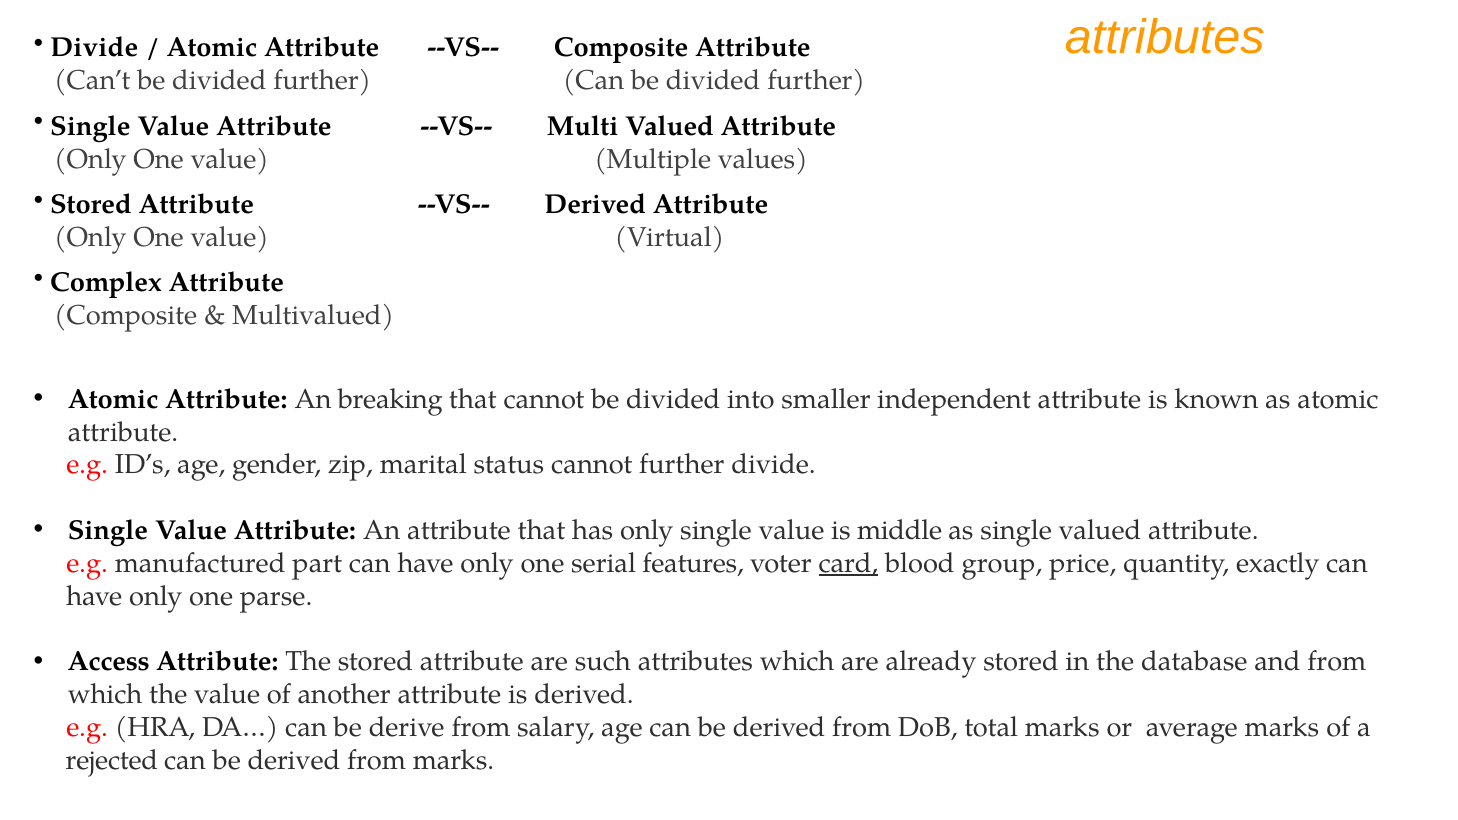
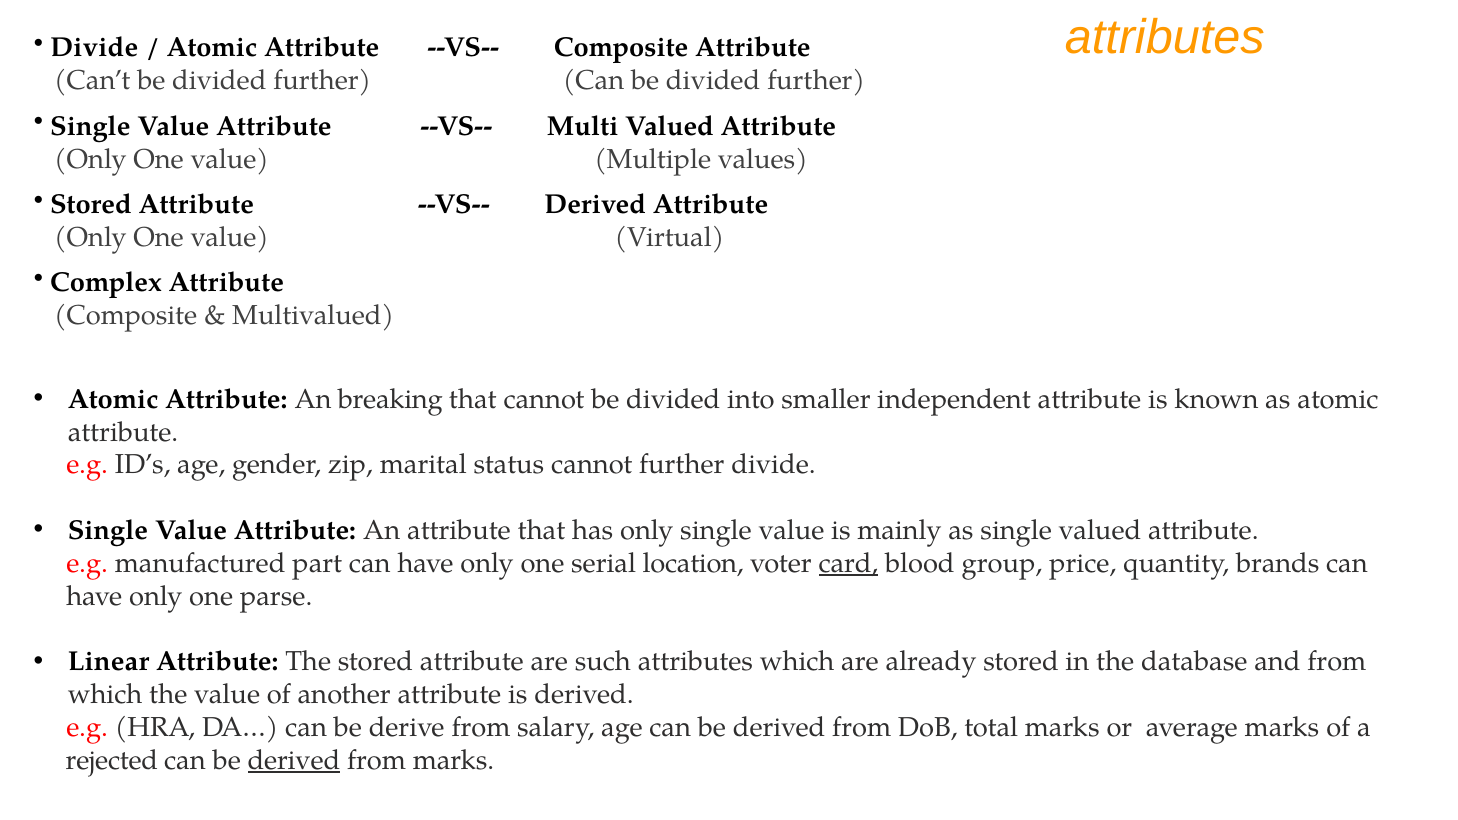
middle: middle -> mainly
features: features -> location
exactly: exactly -> brands
Access: Access -> Linear
derived at (294, 760) underline: none -> present
